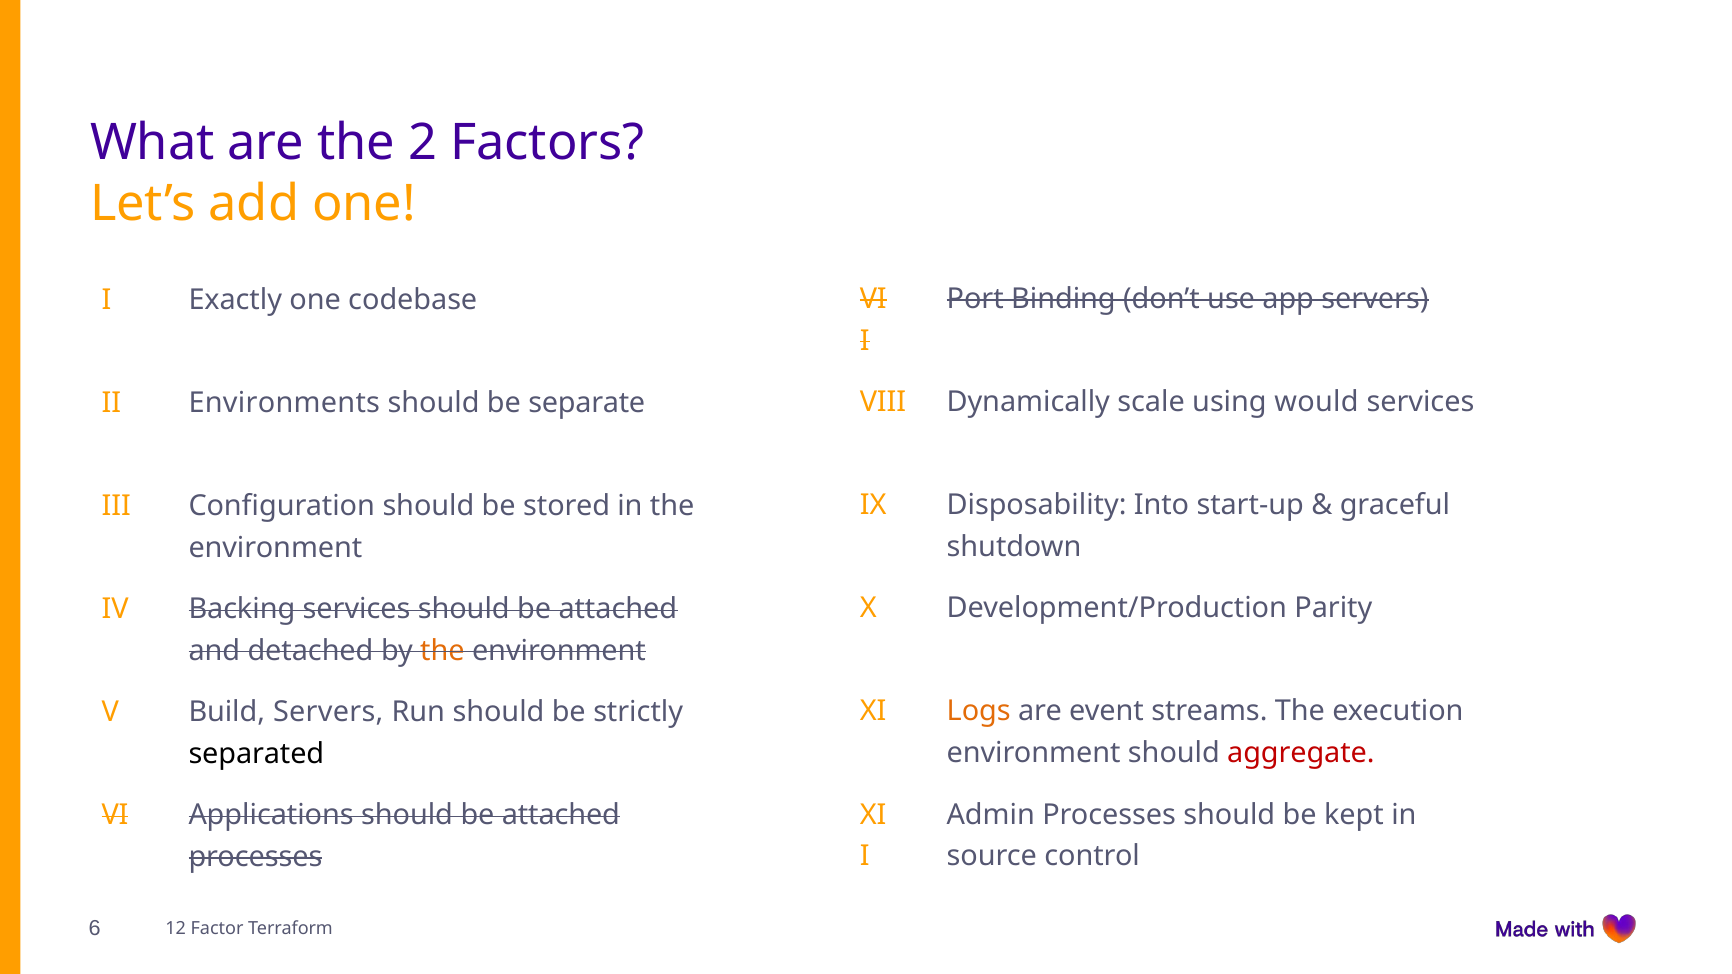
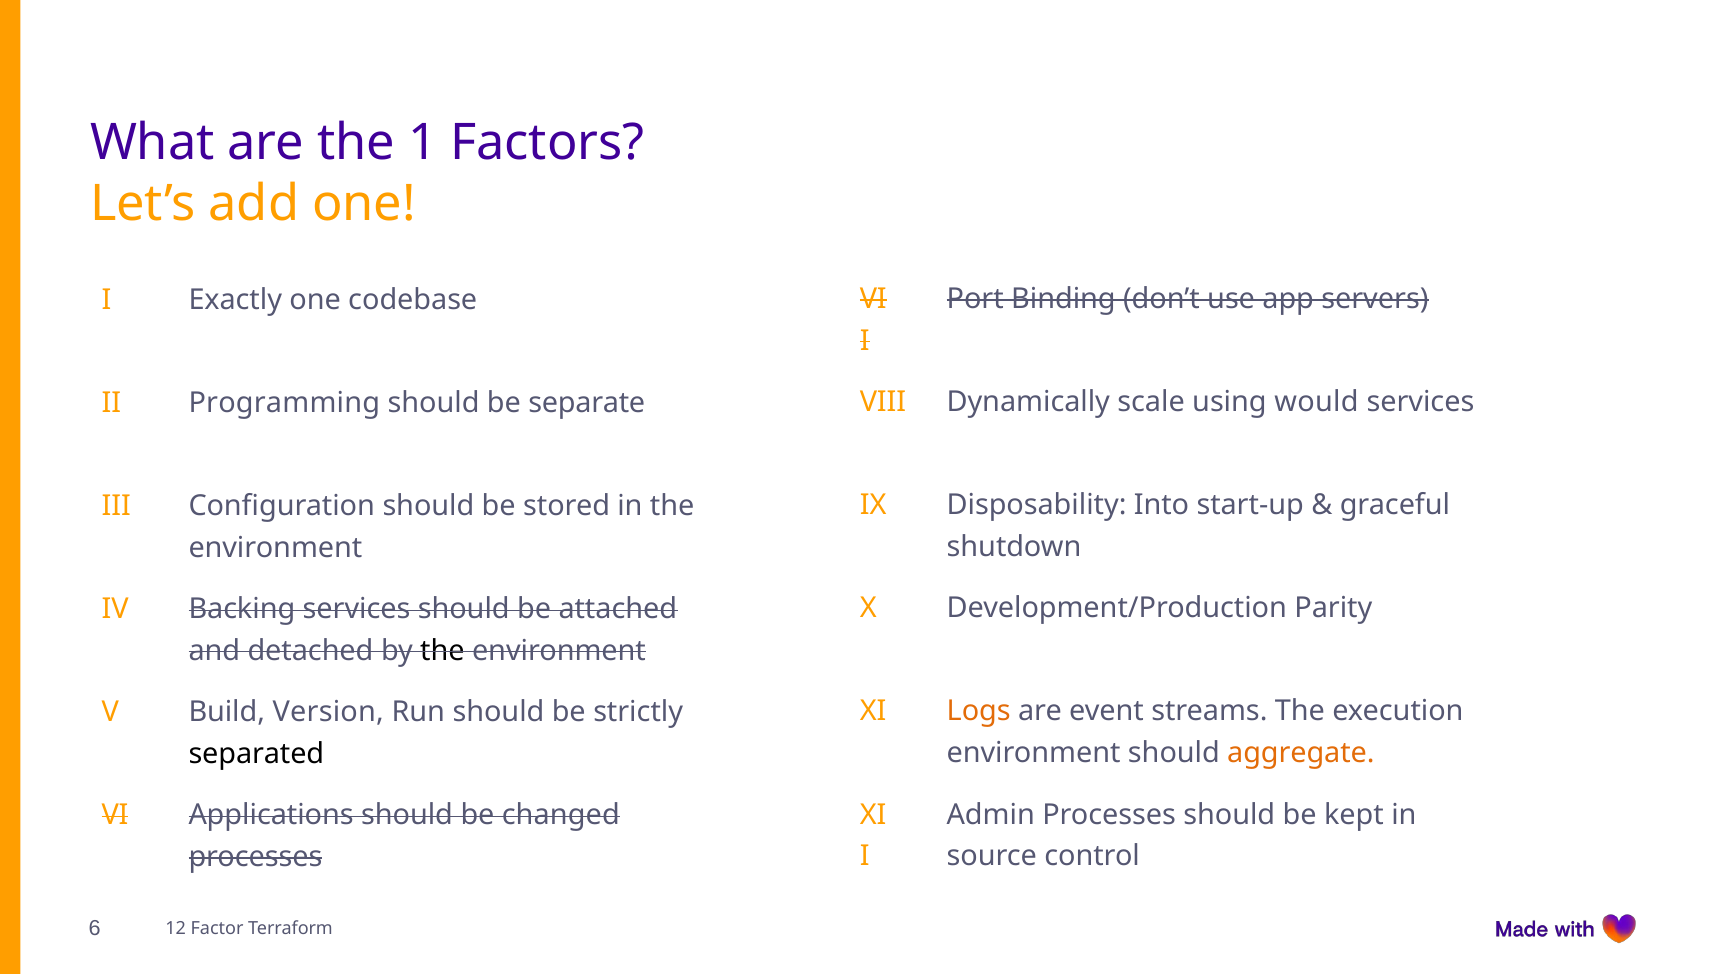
2: 2 -> 1
Environments: Environments -> Programming
the at (442, 651) colour: orange -> black
Build Servers: Servers -> Version
aggregate colour: red -> orange
Applications should be attached: attached -> changed
